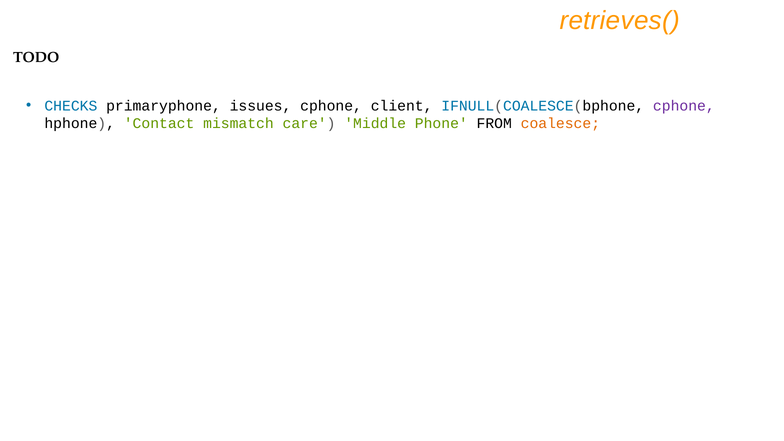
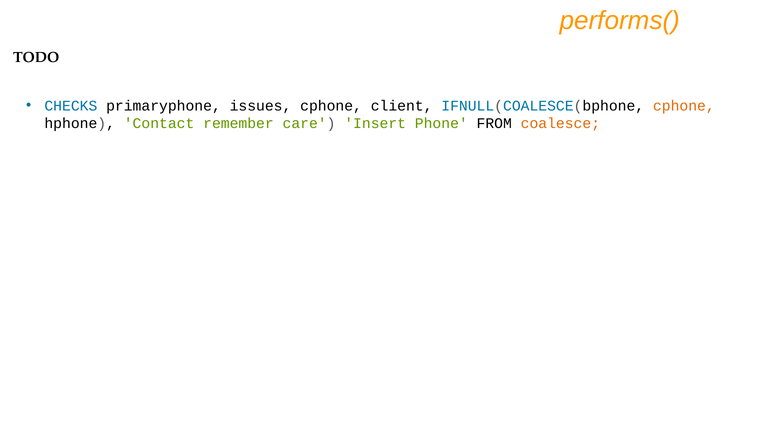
retrieves(: retrieves( -> performs(
cphone at (684, 106) colour: purple -> orange
mismatch: mismatch -> remember
Middle: Middle -> Insert
